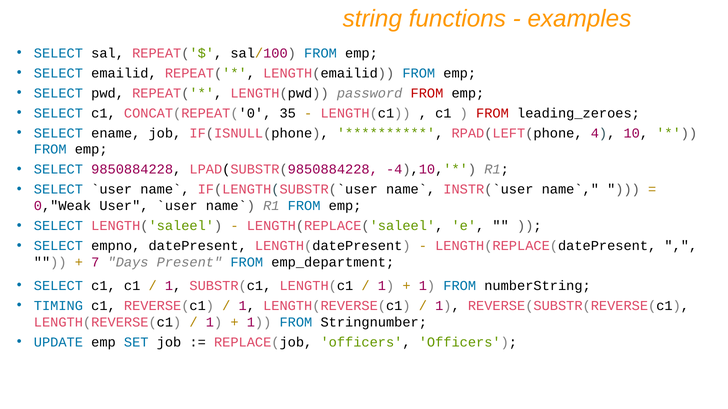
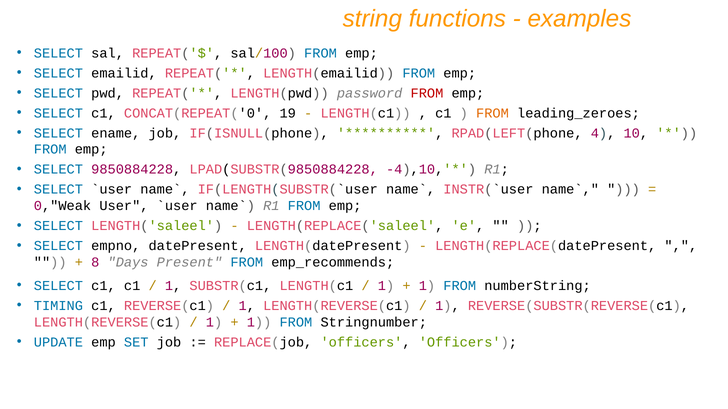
35: 35 -> 19
FROM at (492, 113) colour: red -> orange
7: 7 -> 8
emp_department: emp_department -> emp_recommends
